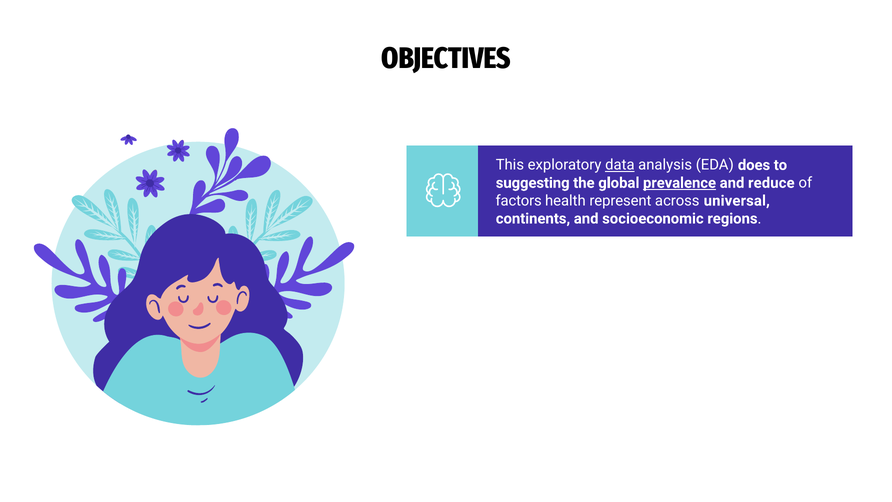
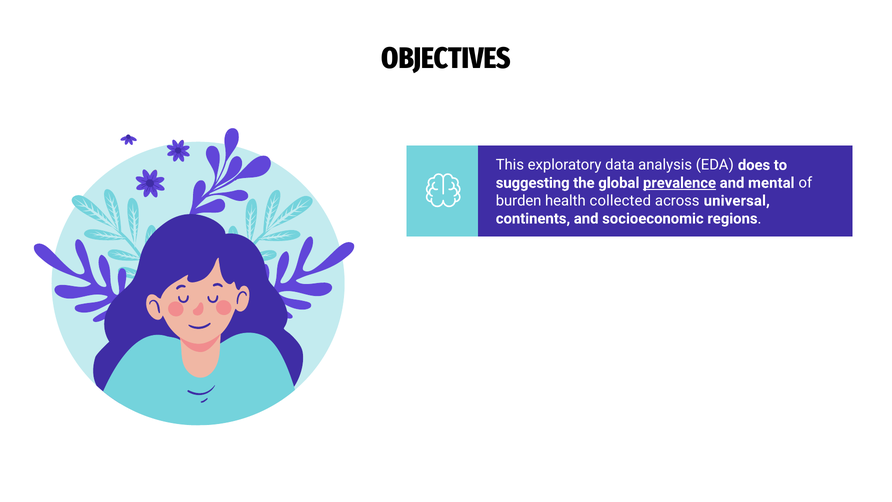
data underline: present -> none
reduce: reduce -> mental
factors: factors -> burden
represent: represent -> collected
